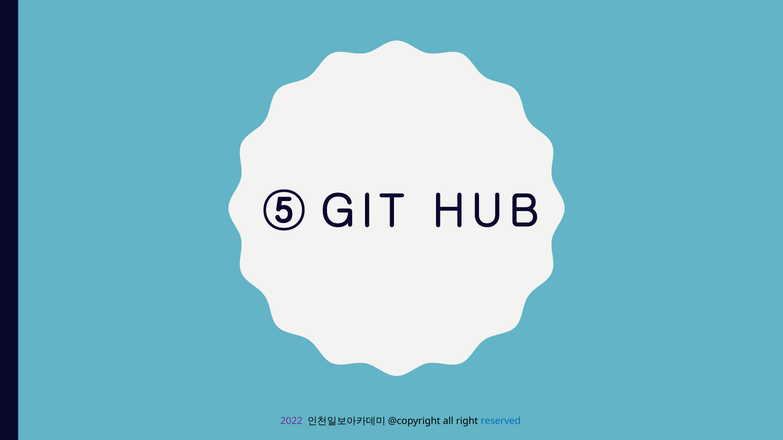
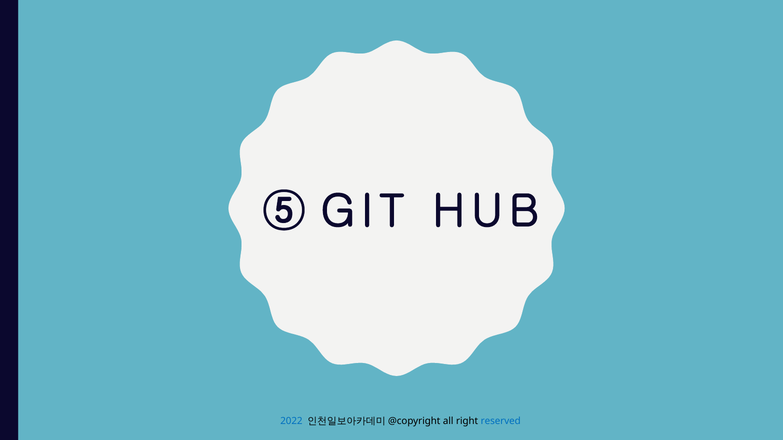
2022 colour: purple -> blue
